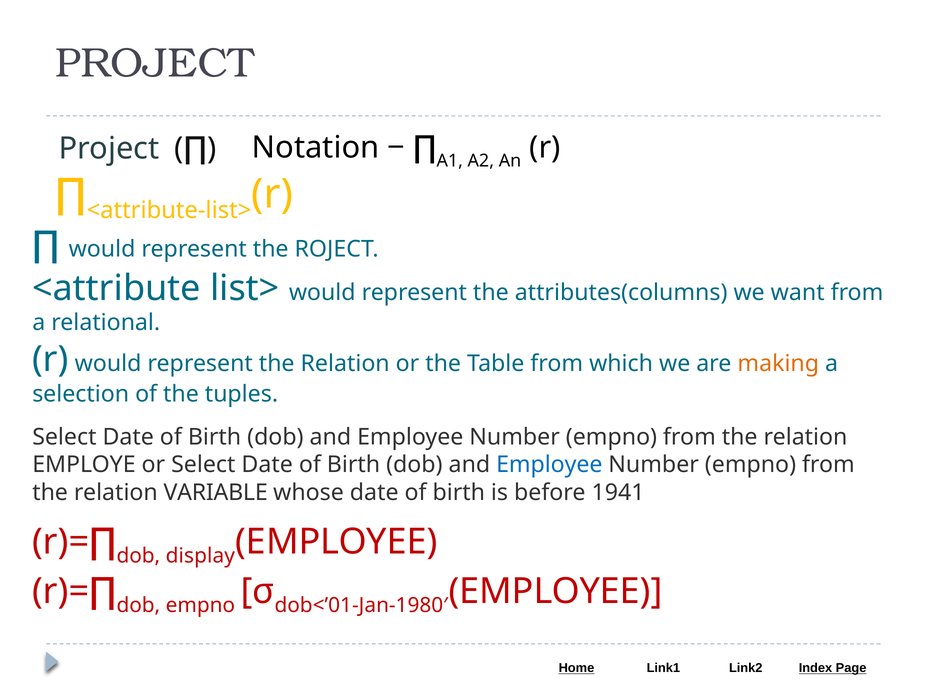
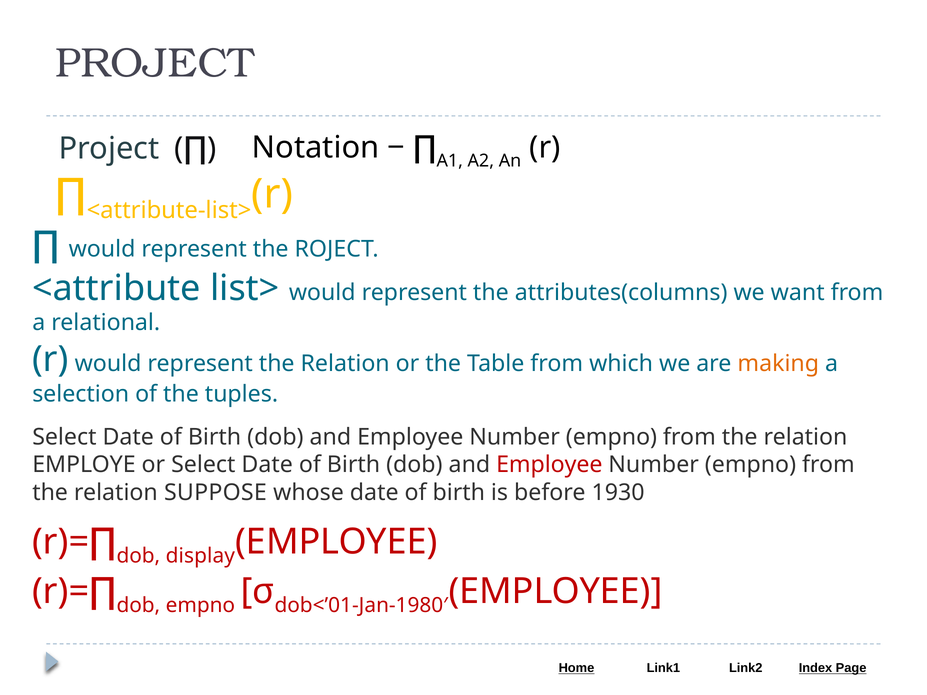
Employee at (549, 465) colour: blue -> red
VARIABLE: VARIABLE -> SUPPOSE
1941: 1941 -> 1930
